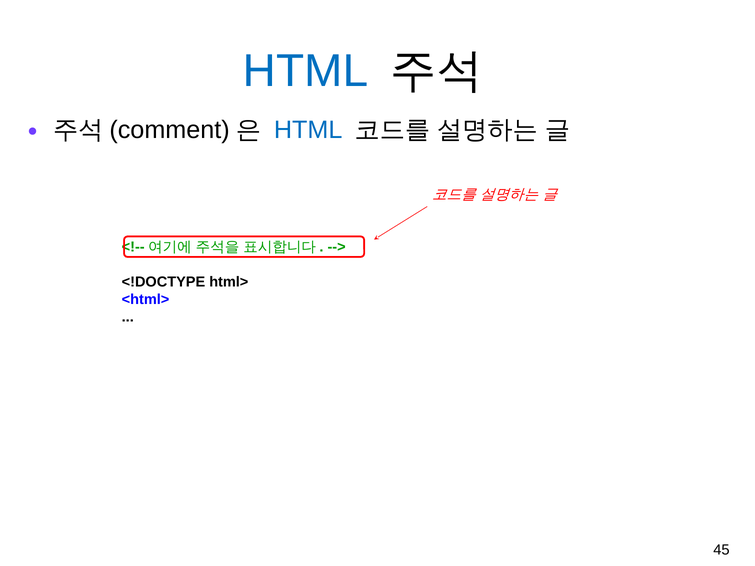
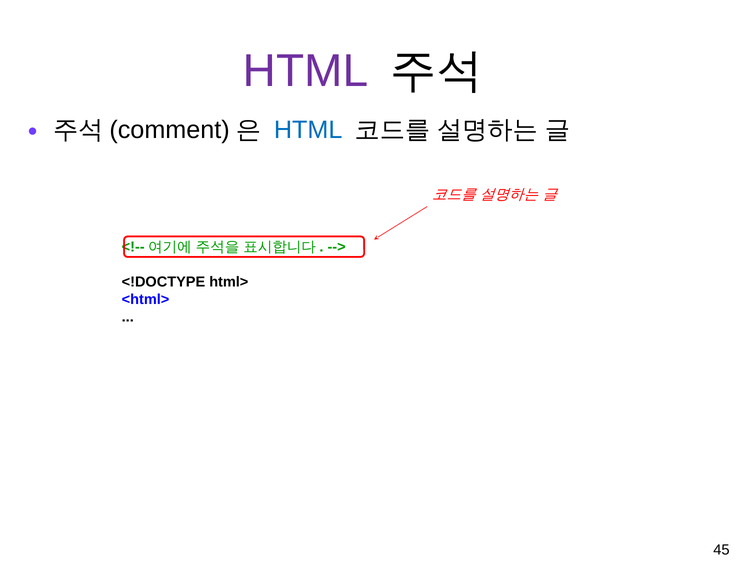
HTML at (305, 71) colour: blue -> purple
